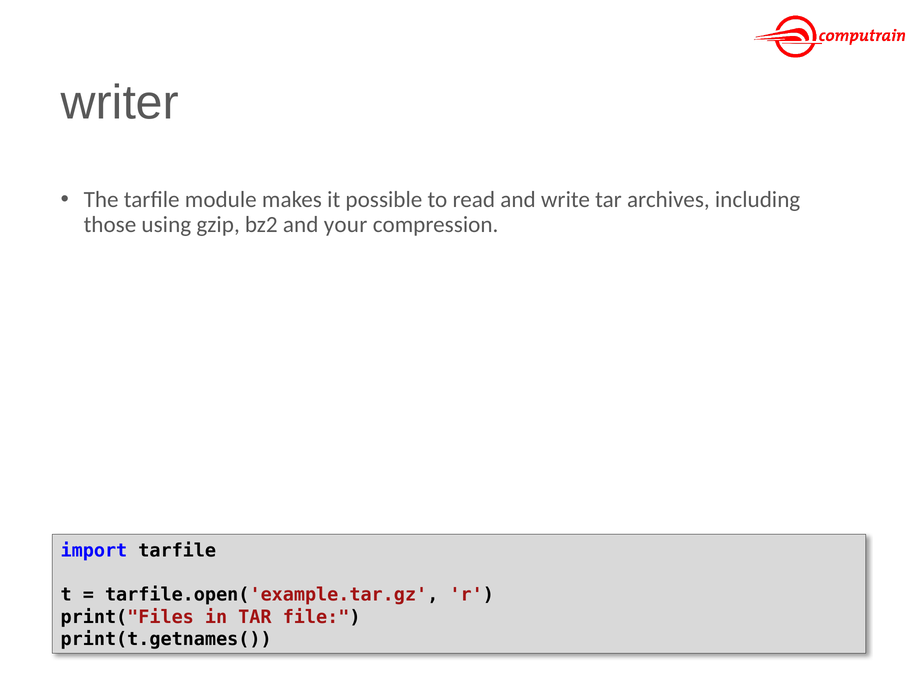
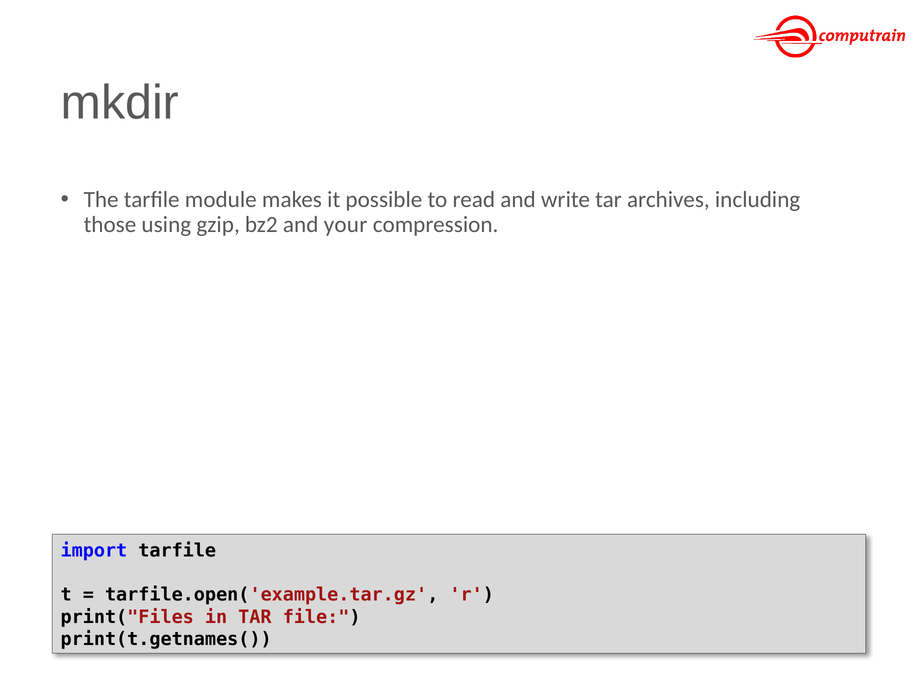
writer: writer -> mkdir
